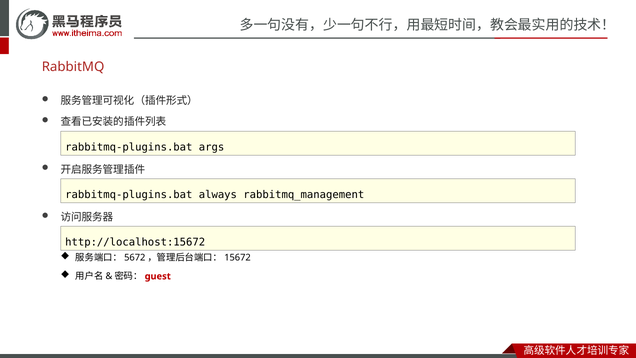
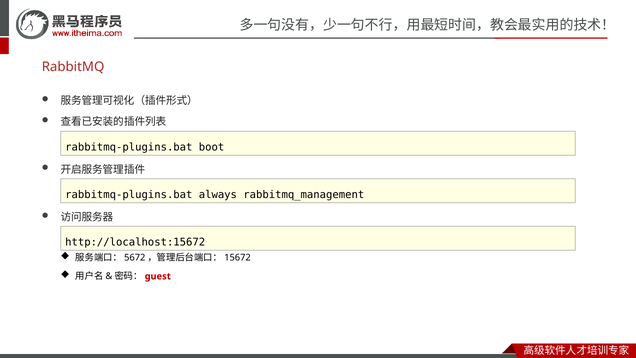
args: args -> boot
